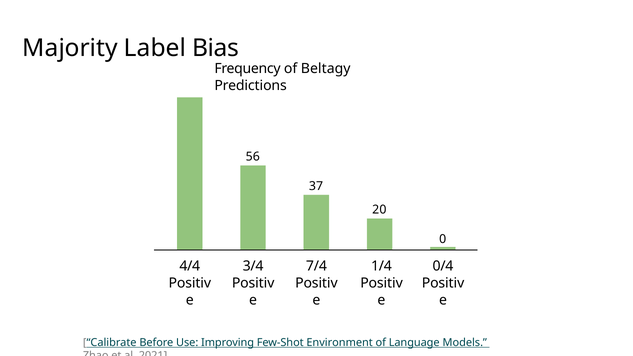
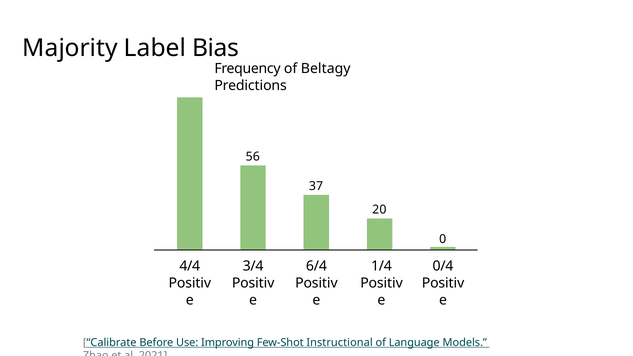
7/4: 7/4 -> 6/4
Environment: Environment -> Instructional
